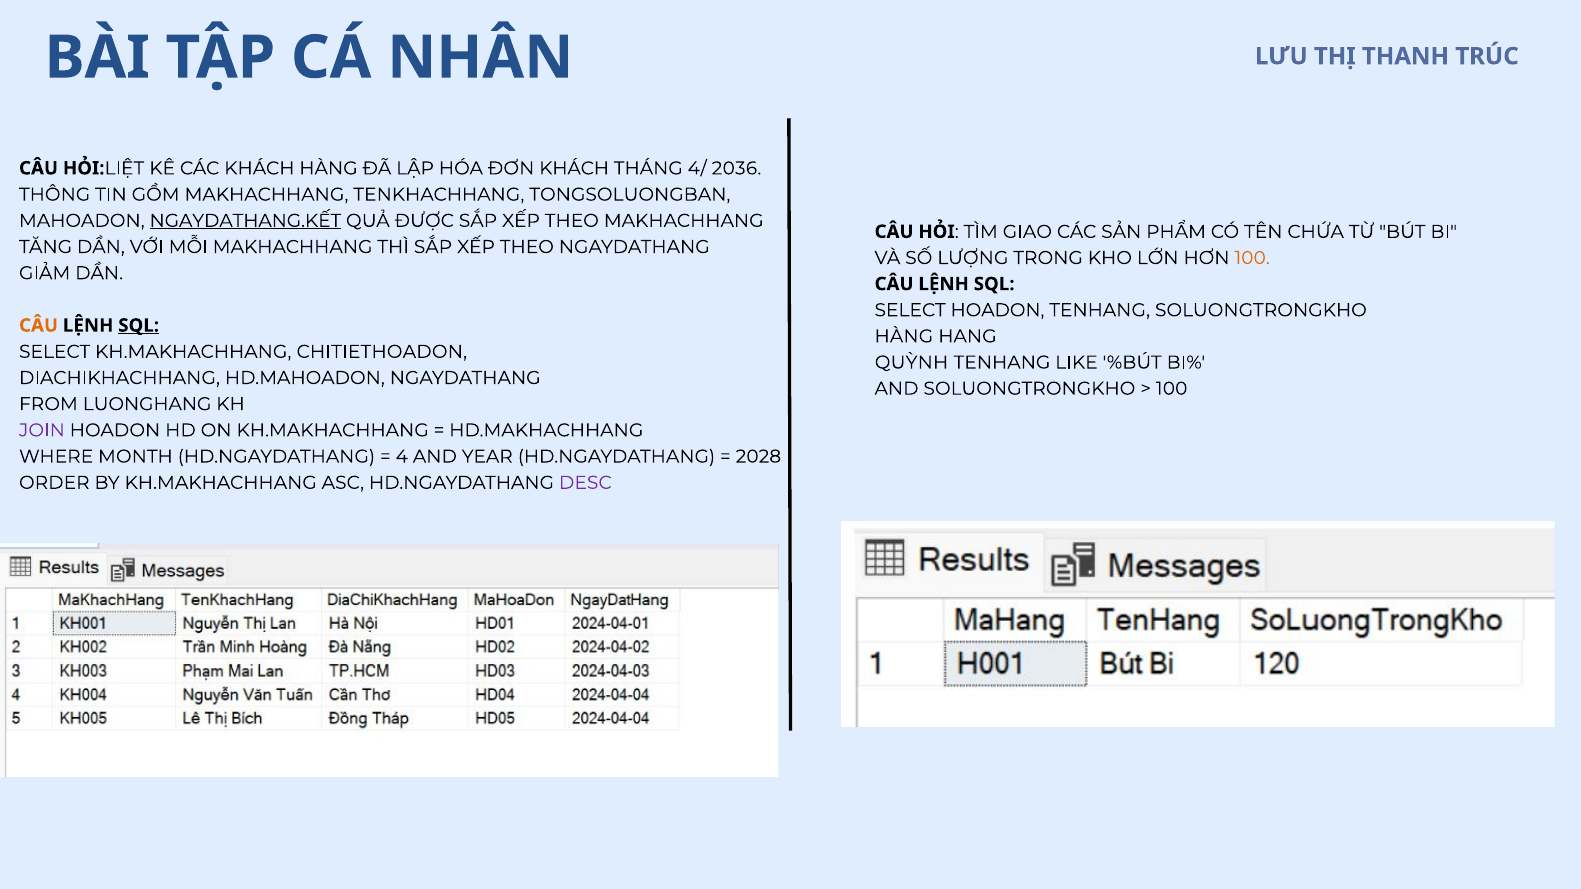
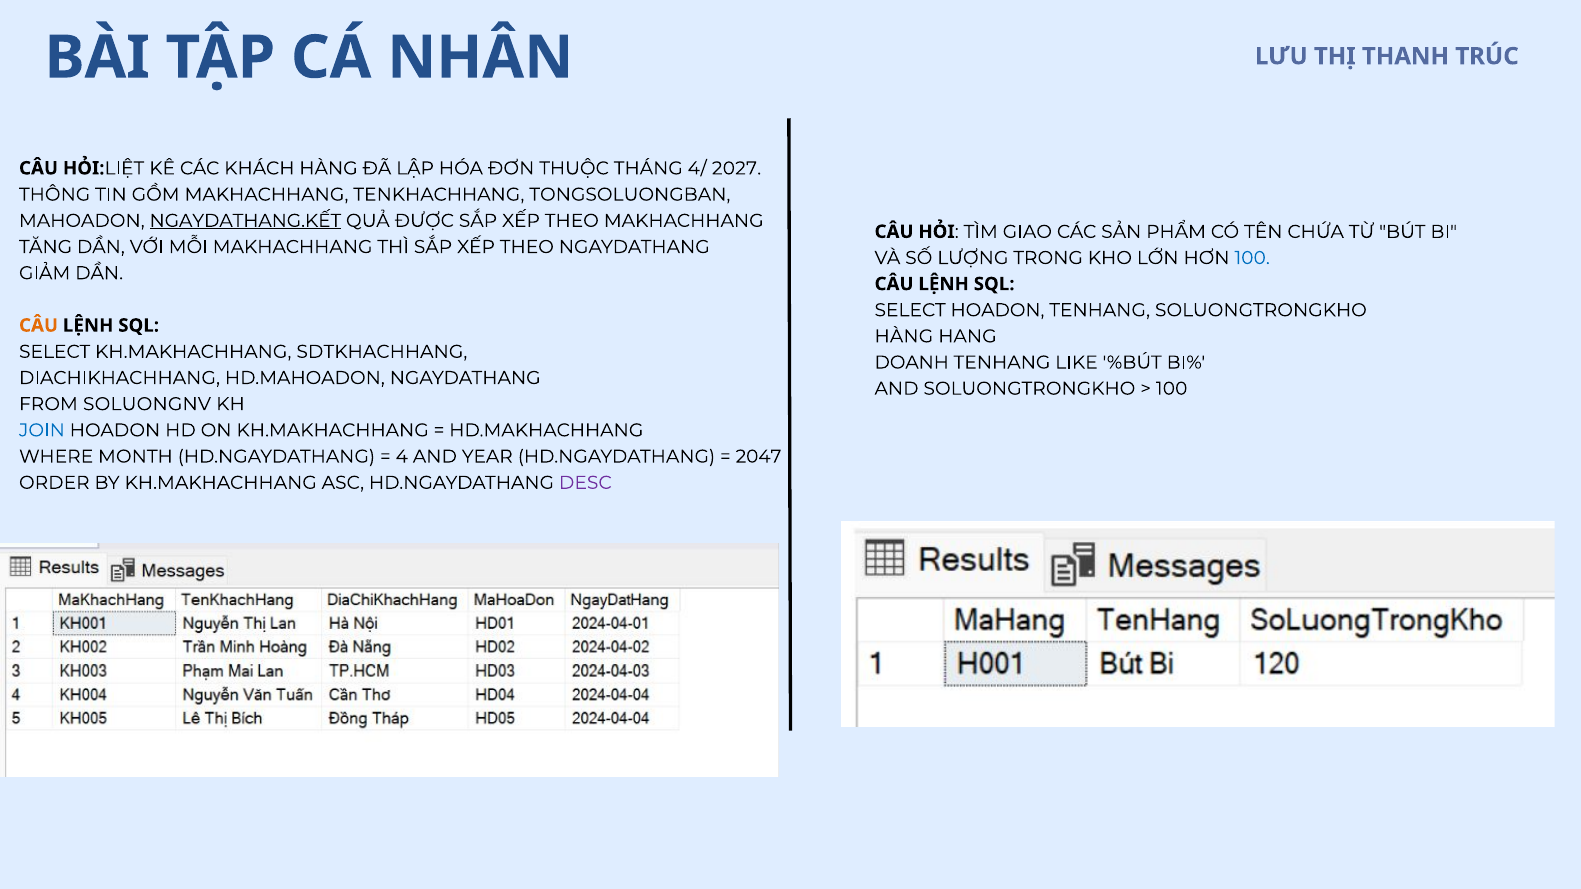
ĐƠN KHÁCH: KHÁCH -> THUỘC
2036: 2036 -> 2027
100 at (1252, 258) colour: orange -> blue
SQL at (139, 326) underline: present -> none
CHITIETHOADON: CHITIETHOADON -> SDTKHACHHANG
QUỲNH: QUỲNH -> DOANH
LUONGHANG: LUONGHANG -> SOLUONGNV
JOIN colour: purple -> blue
2028: 2028 -> 2047
